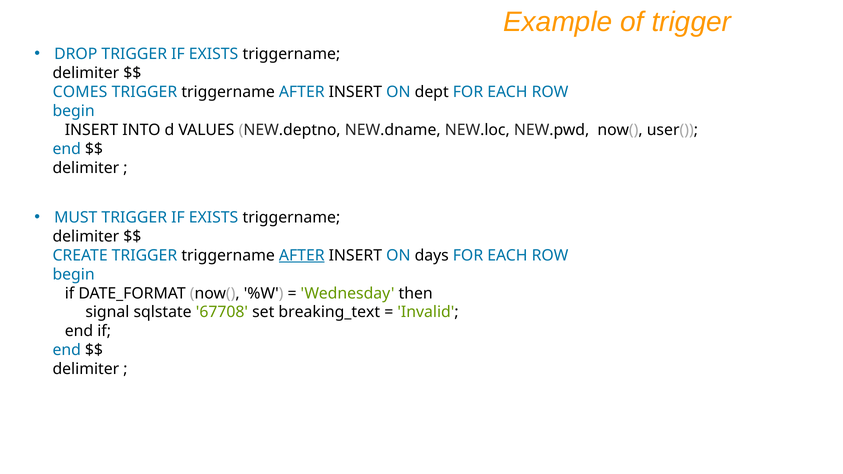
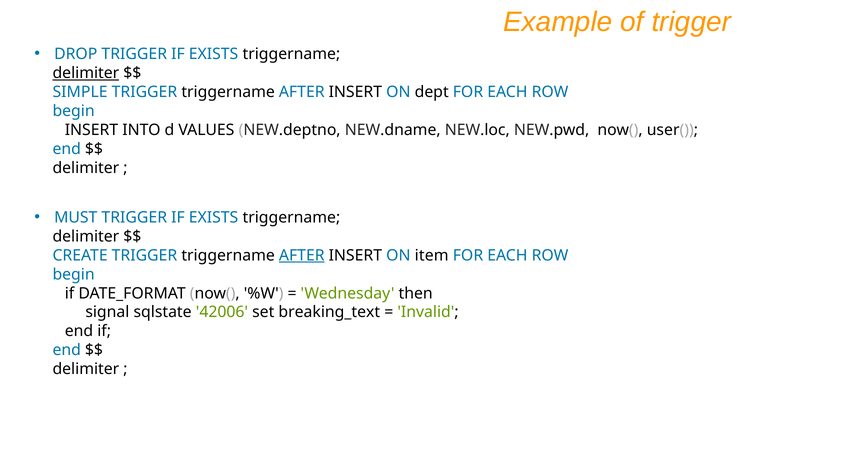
delimiter at (86, 73) underline: none -> present
COMES: COMES -> SIMPLE
days: days -> item
67708: 67708 -> 42006
